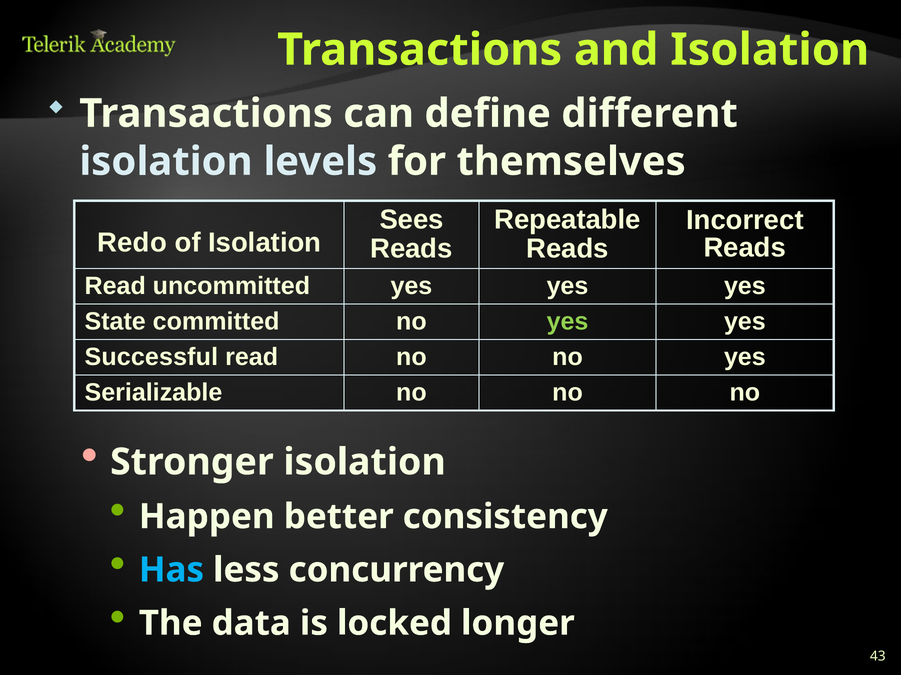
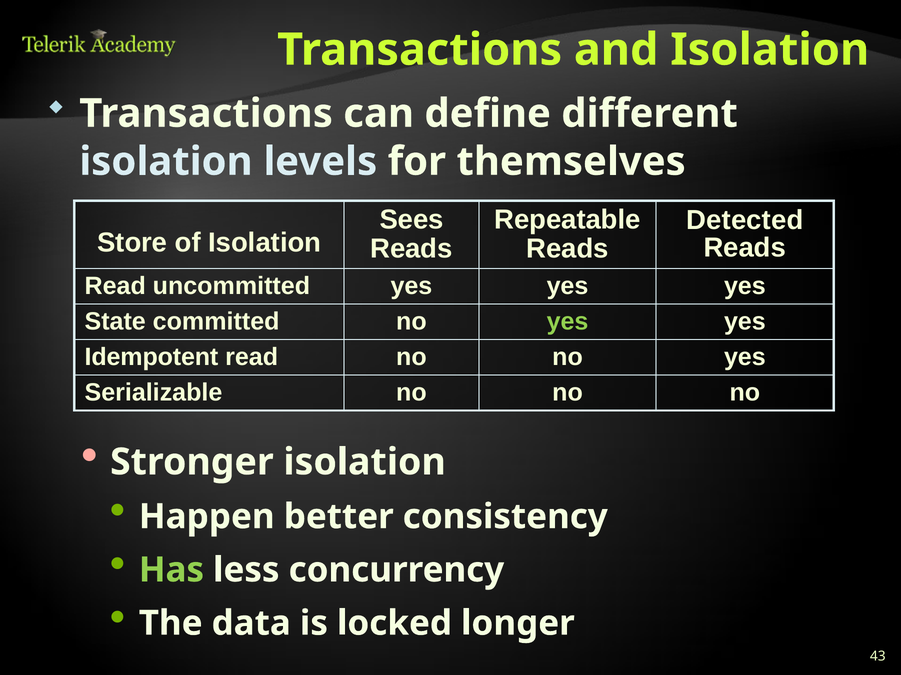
Incorrect: Incorrect -> Detected
Redo: Redo -> Store
Successful: Successful -> Idempotent
Has colour: light blue -> light green
